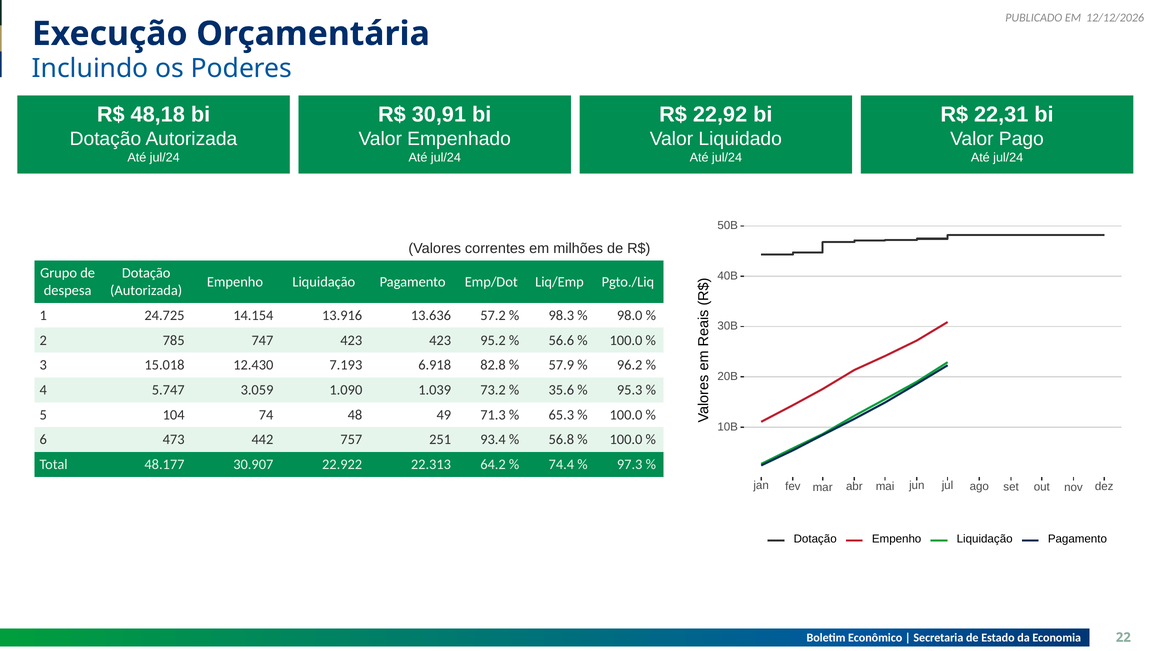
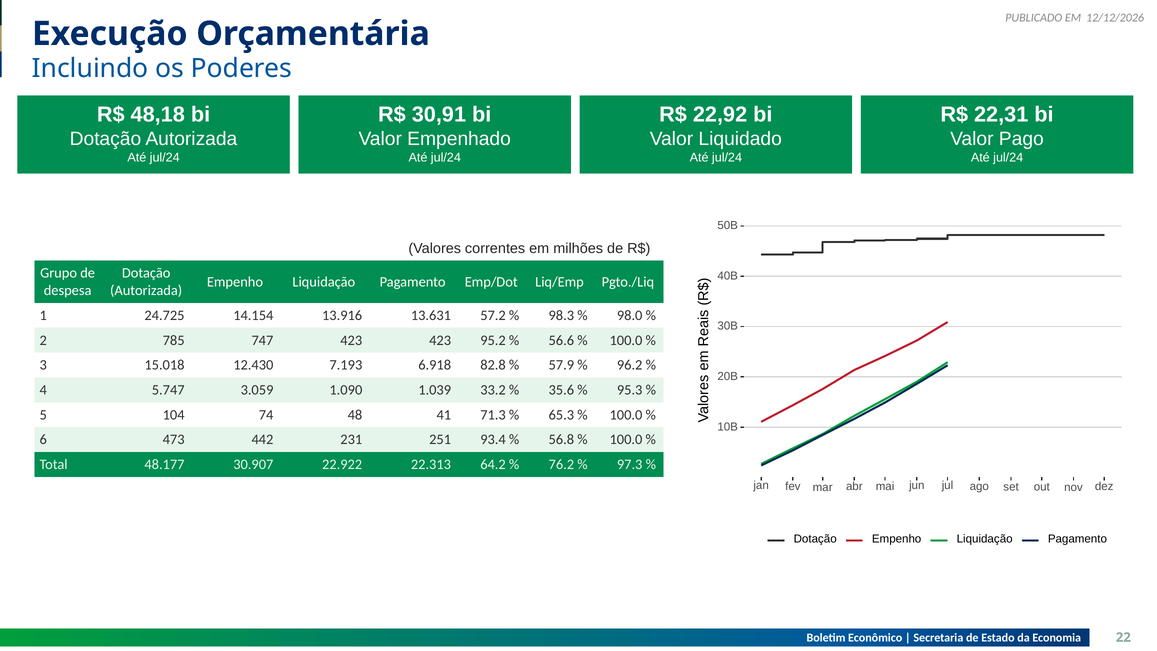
13.636: 13.636 -> 13.631
73.2: 73.2 -> 33.2
49: 49 -> 41
757: 757 -> 231
74.4: 74.4 -> 76.2
